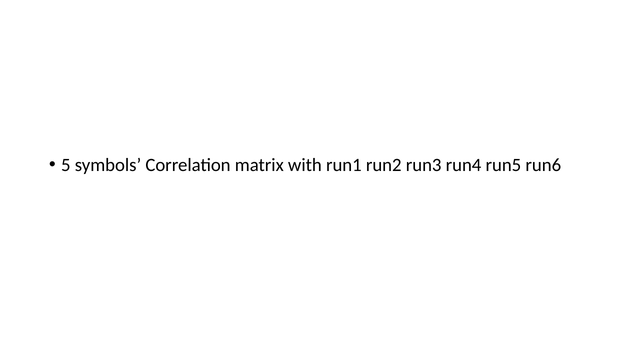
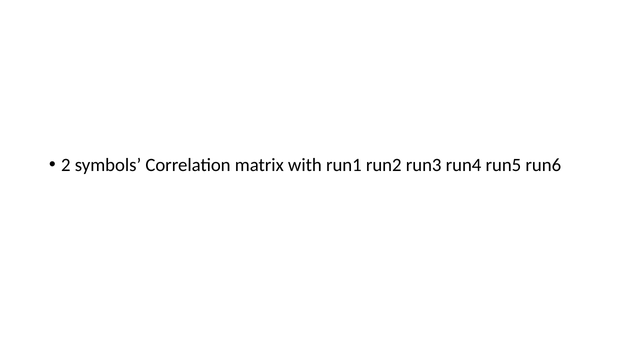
5: 5 -> 2
